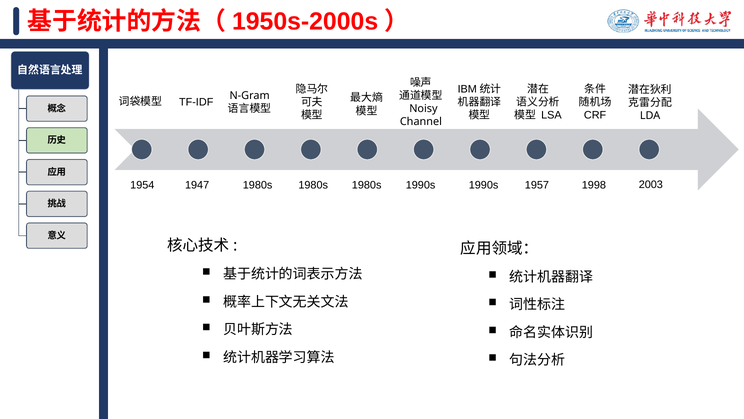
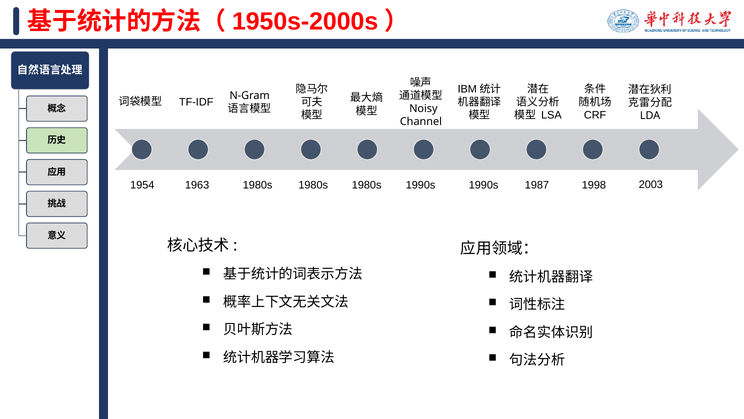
1947: 1947 -> 1963
1957: 1957 -> 1987
